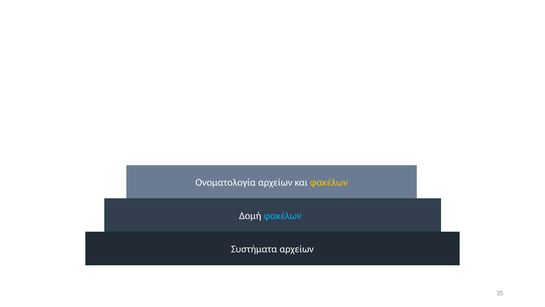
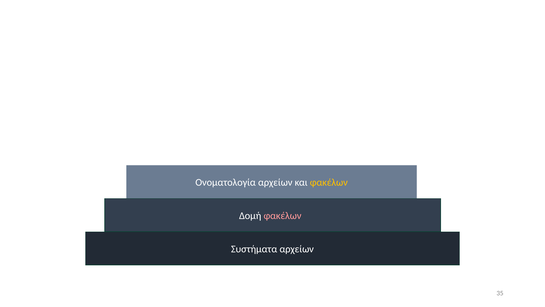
φακέλων at (283, 216) colour: light blue -> pink
